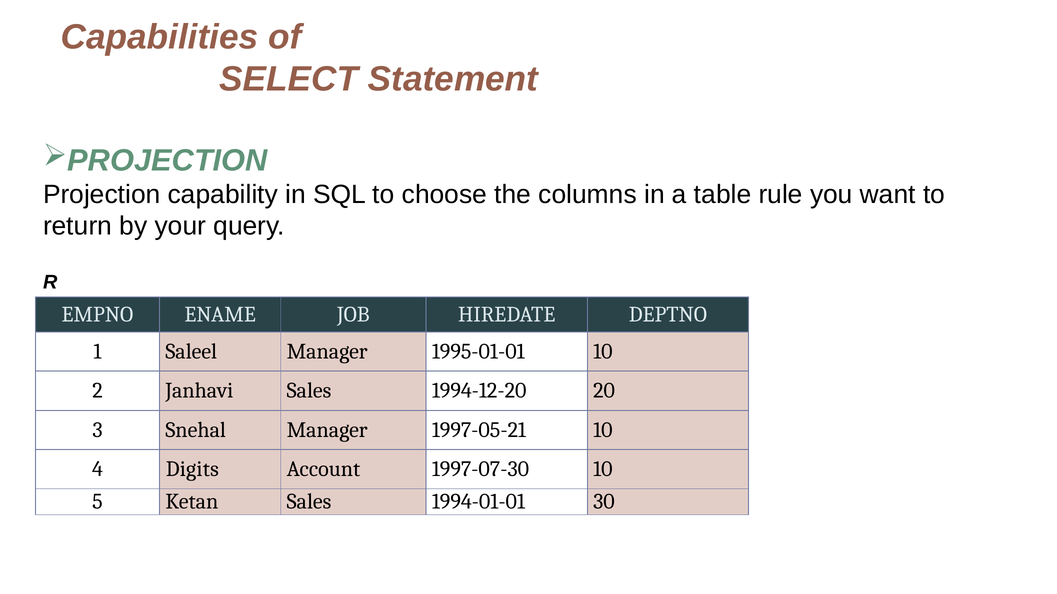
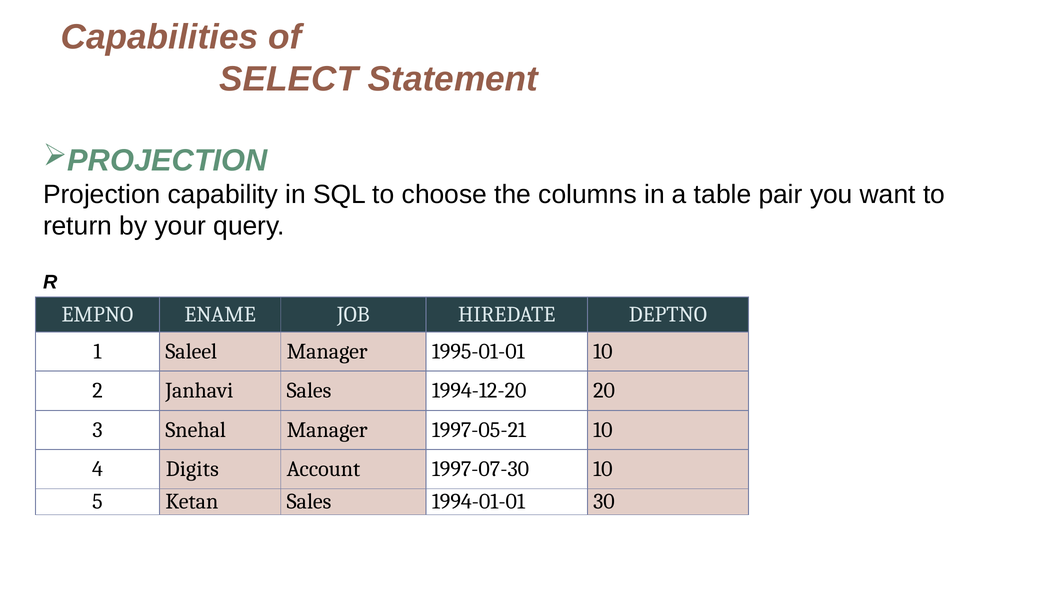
rule: rule -> pair
